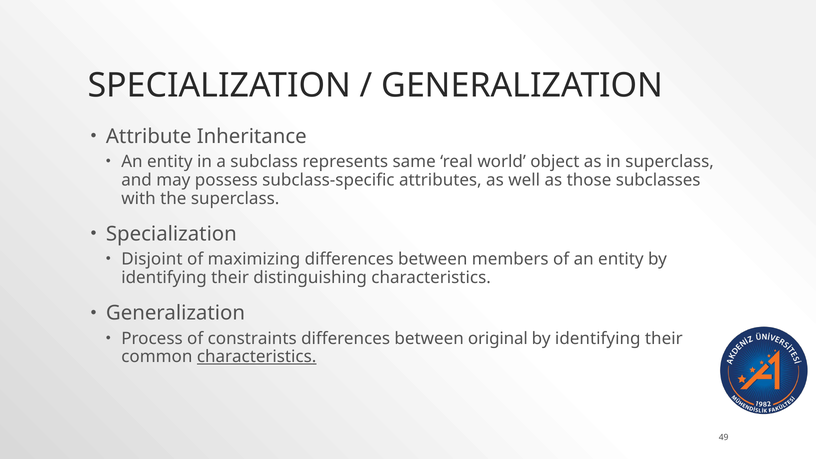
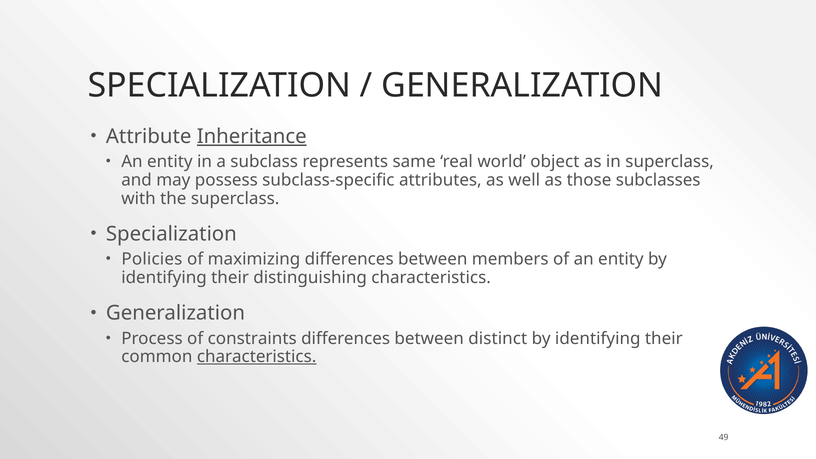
Inheritance underline: none -> present
Disjoint: Disjoint -> Policies
original: original -> distinct
